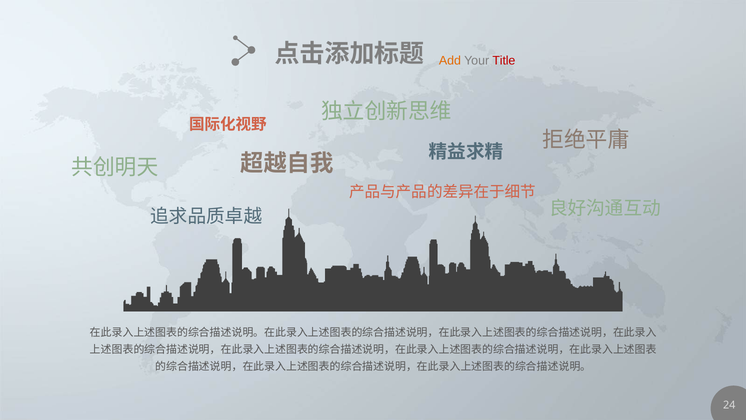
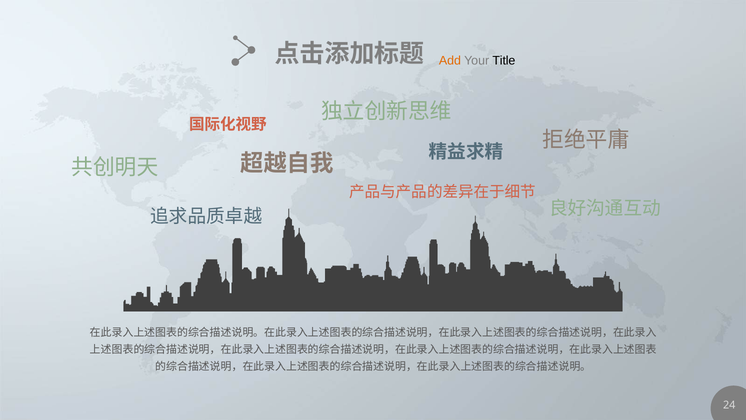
Title colour: red -> black
